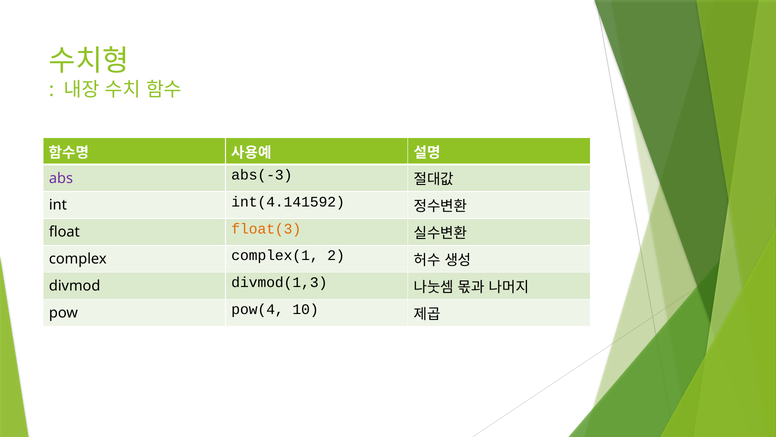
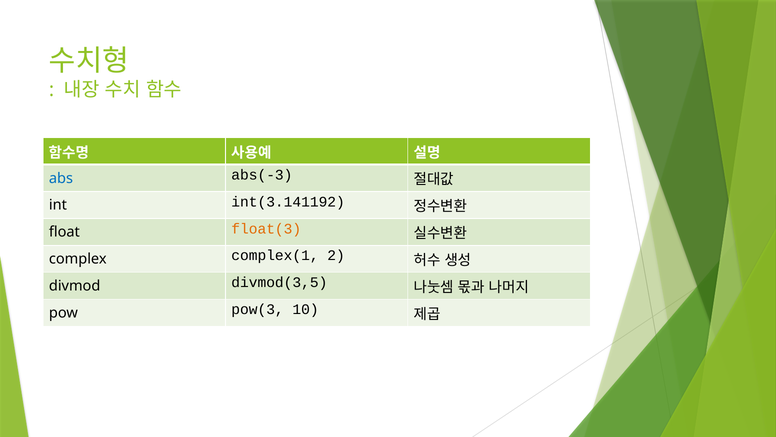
abs colour: purple -> blue
int(4.141592: int(4.141592 -> int(3.141192
divmod(1,3: divmod(1,3 -> divmod(3,5
pow(4: pow(4 -> pow(3
